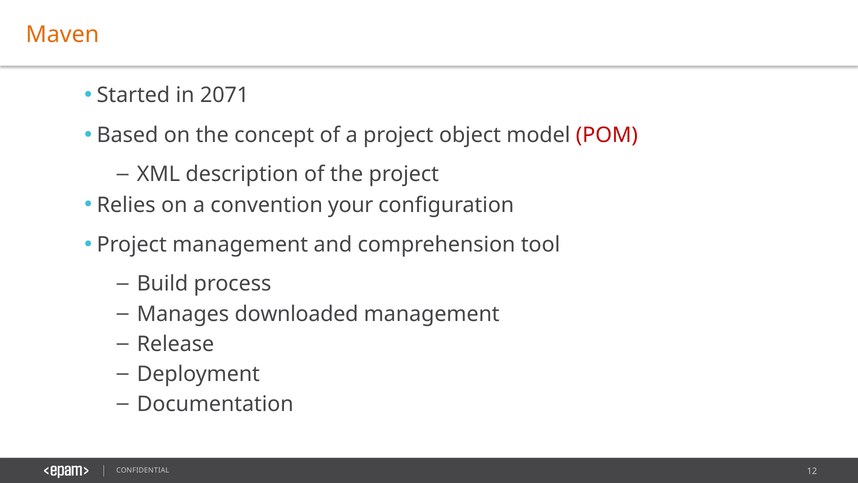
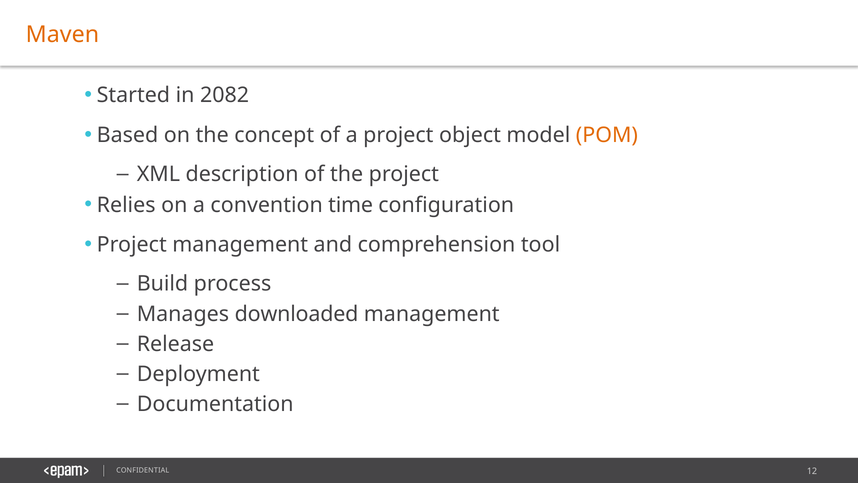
2071: 2071 -> 2082
POM colour: red -> orange
your: your -> time
